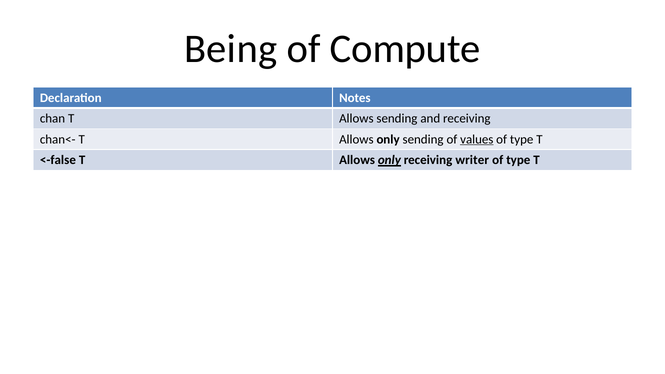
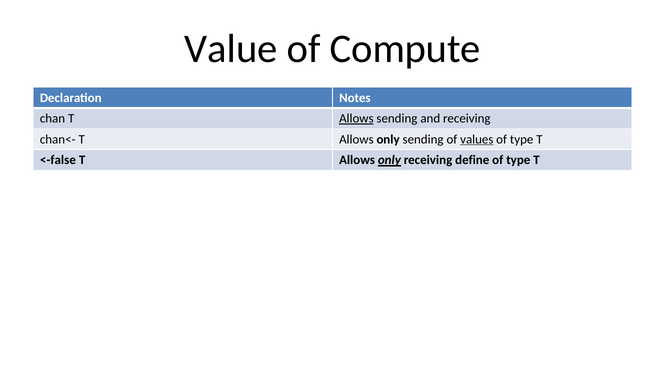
Being: Being -> Value
Allows at (356, 119) underline: none -> present
writer: writer -> define
